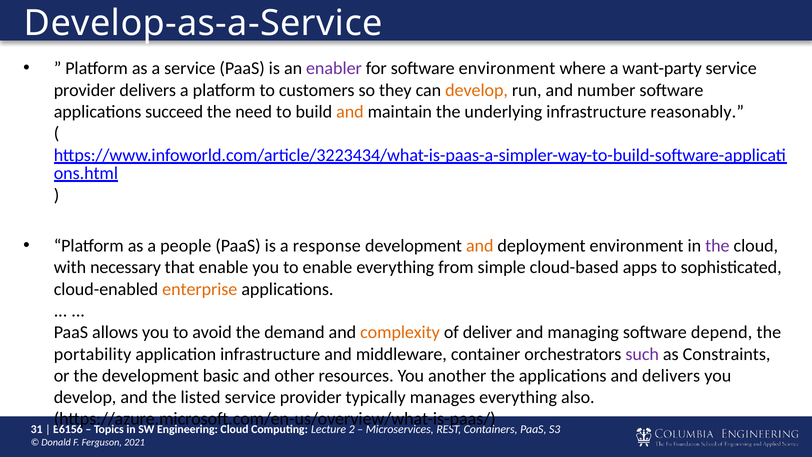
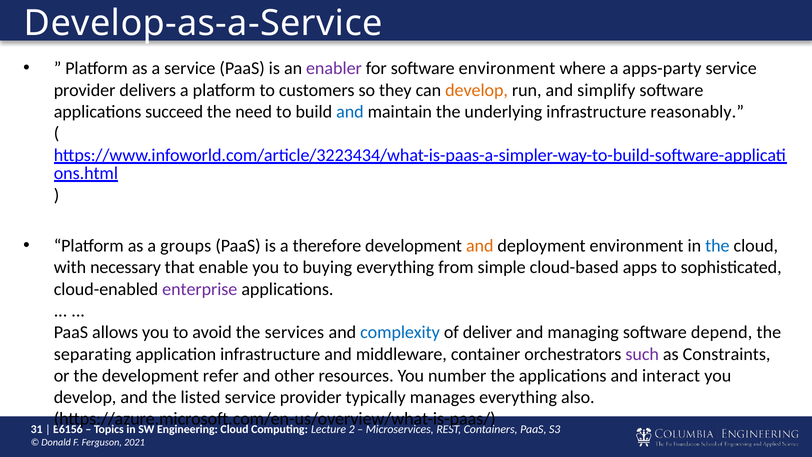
want-party: want-party -> apps-party
number: number -> simplify
and at (350, 112) colour: orange -> blue
people: people -> groups
response: response -> therefore
the at (717, 246) colour: purple -> blue
to enable: enable -> buying
enterprise colour: orange -> purple
demand: demand -> services
complexity colour: orange -> blue
portability: portability -> separating
basic: basic -> refer
another: another -> number
and delivers: delivers -> interact
